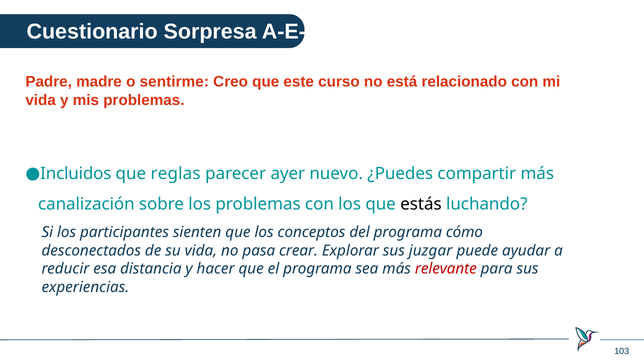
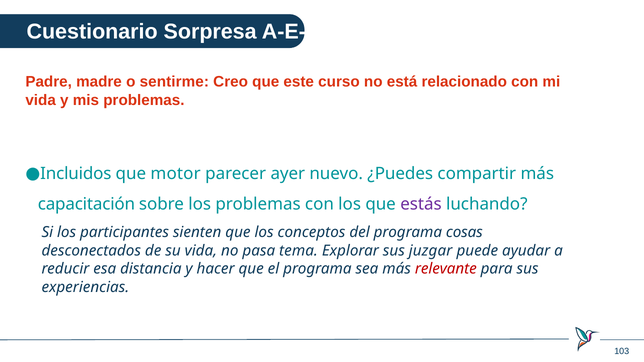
reglas: reglas -> motor
canalización: canalización -> capacitación
estás colour: black -> purple
cómo: cómo -> cosas
crear: crear -> tema
